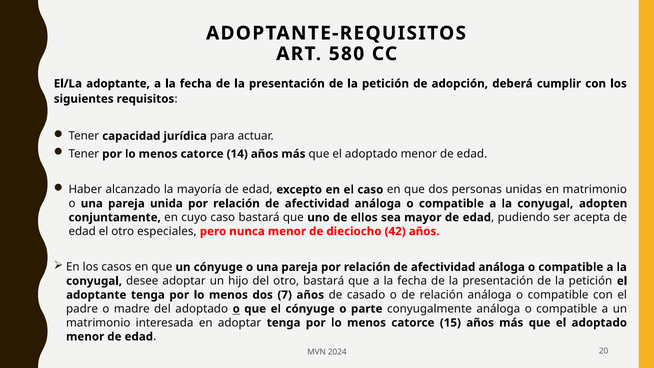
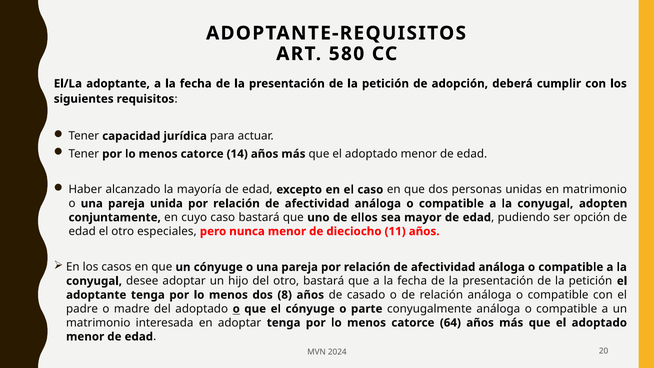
acepta: acepta -> opción
42: 42 -> 11
7: 7 -> 8
15: 15 -> 64
